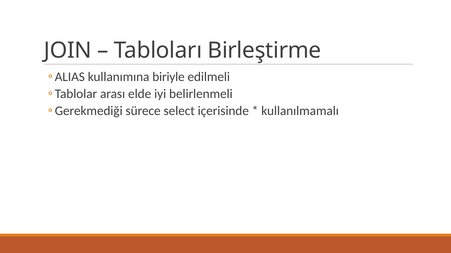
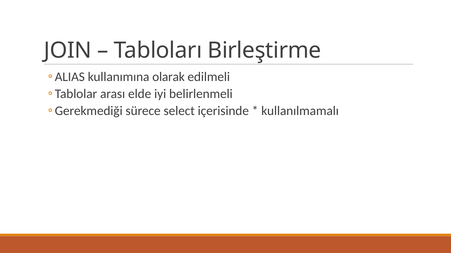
biriyle: biriyle -> olarak
